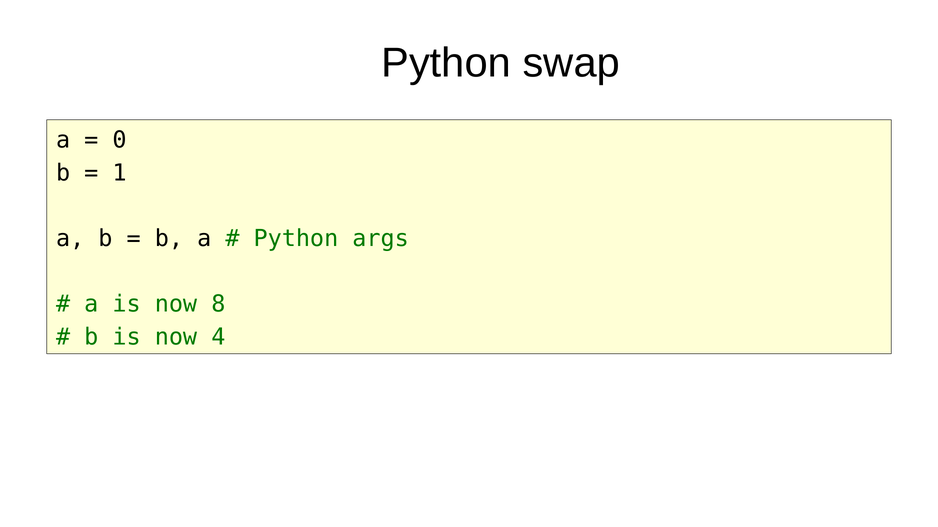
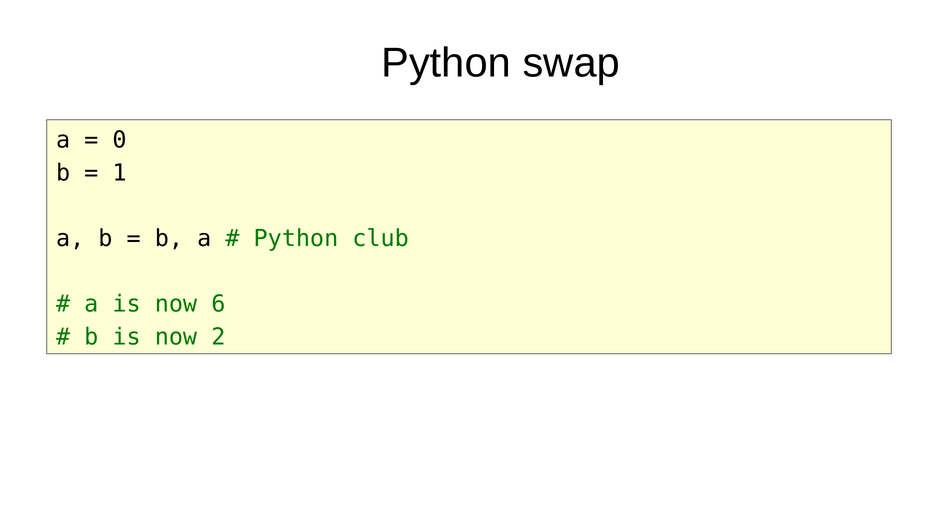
args: args -> club
8: 8 -> 6
4: 4 -> 2
